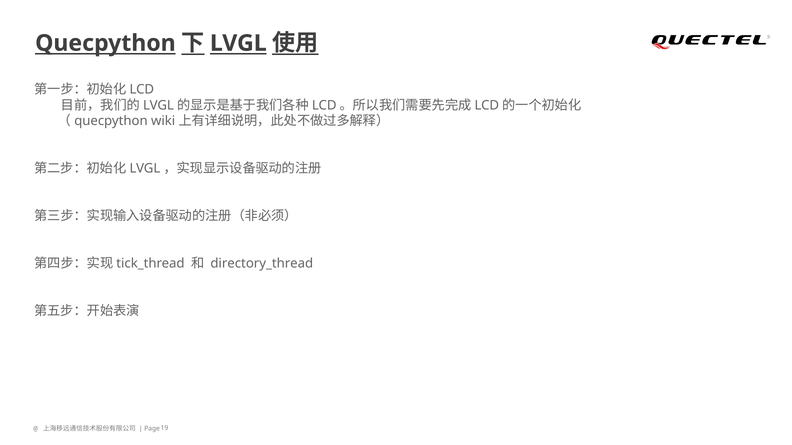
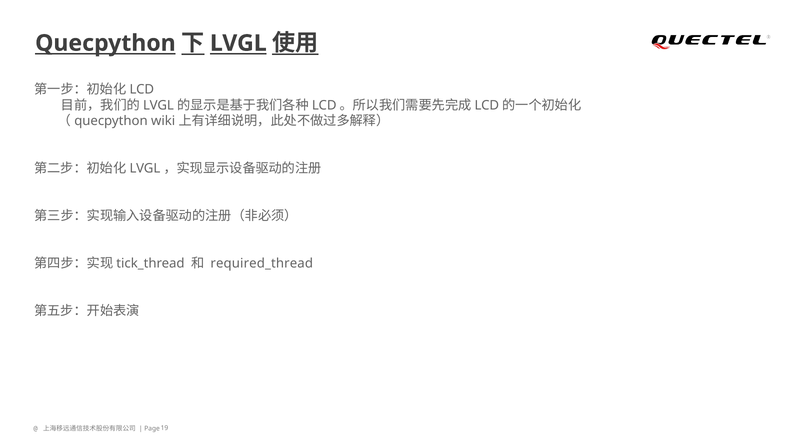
directory_thread: directory_thread -> required_thread
